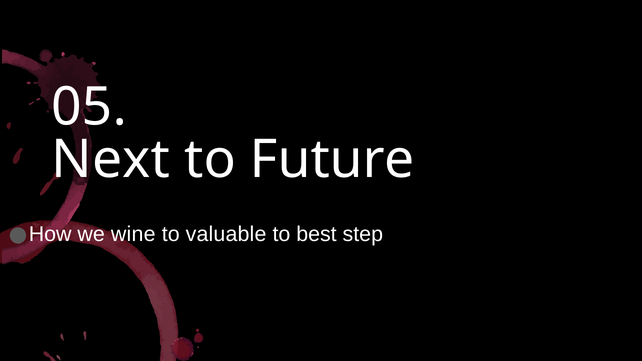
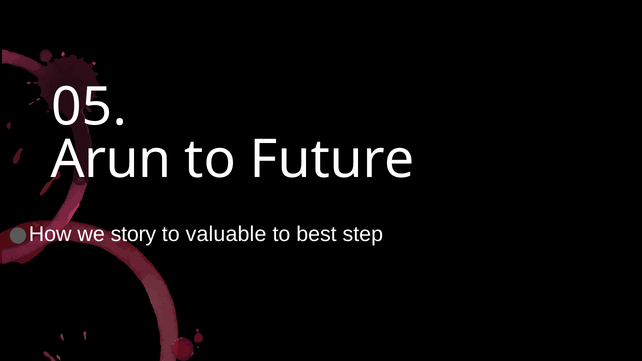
Next: Next -> Arun
wine: wine -> story
